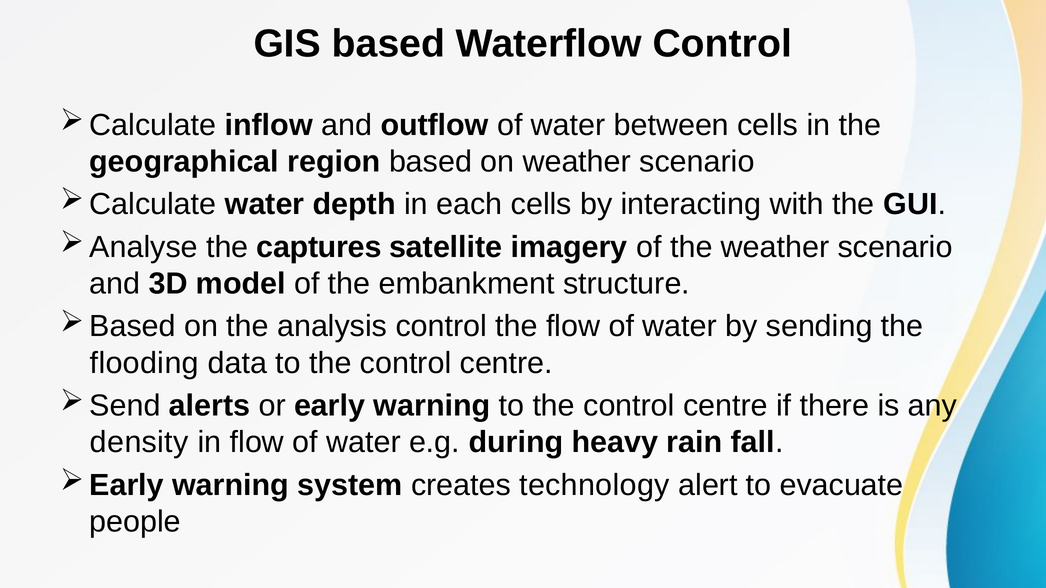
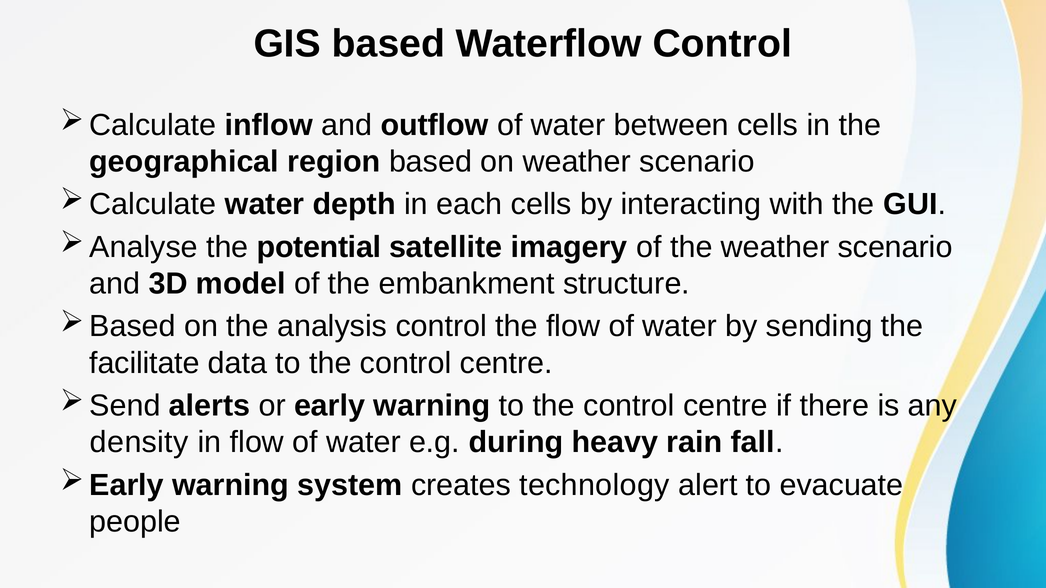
captures: captures -> potential
flooding: flooding -> facilitate
